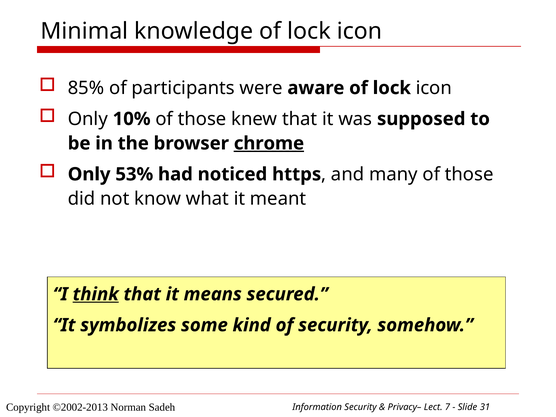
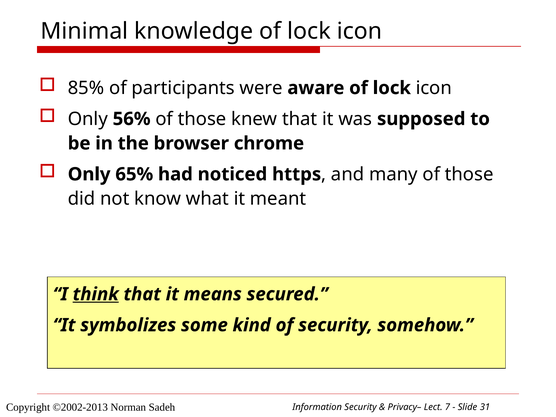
10%: 10% -> 56%
chrome underline: present -> none
53%: 53% -> 65%
